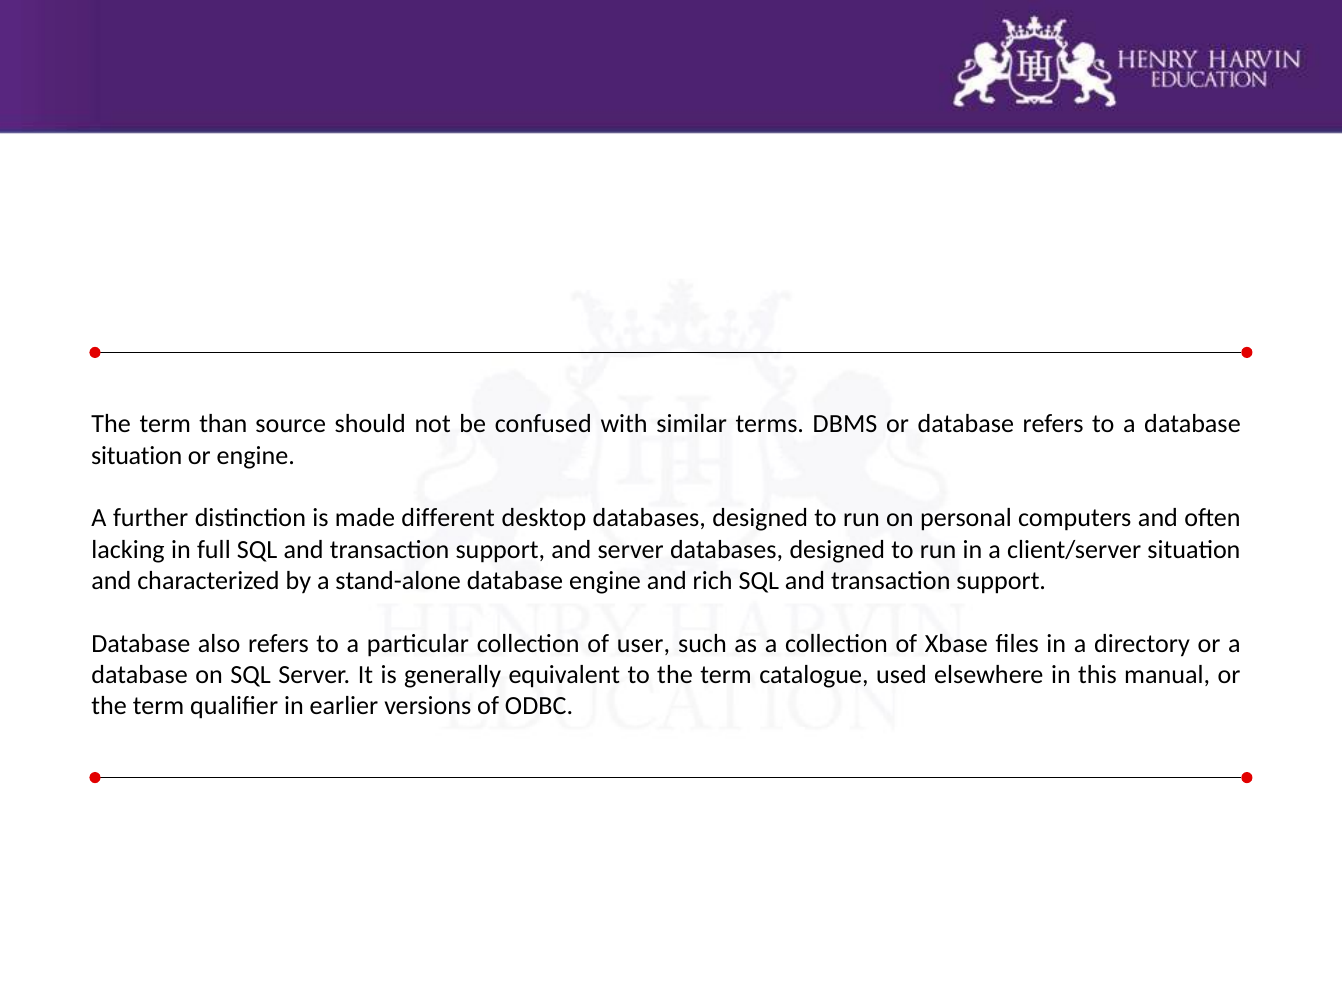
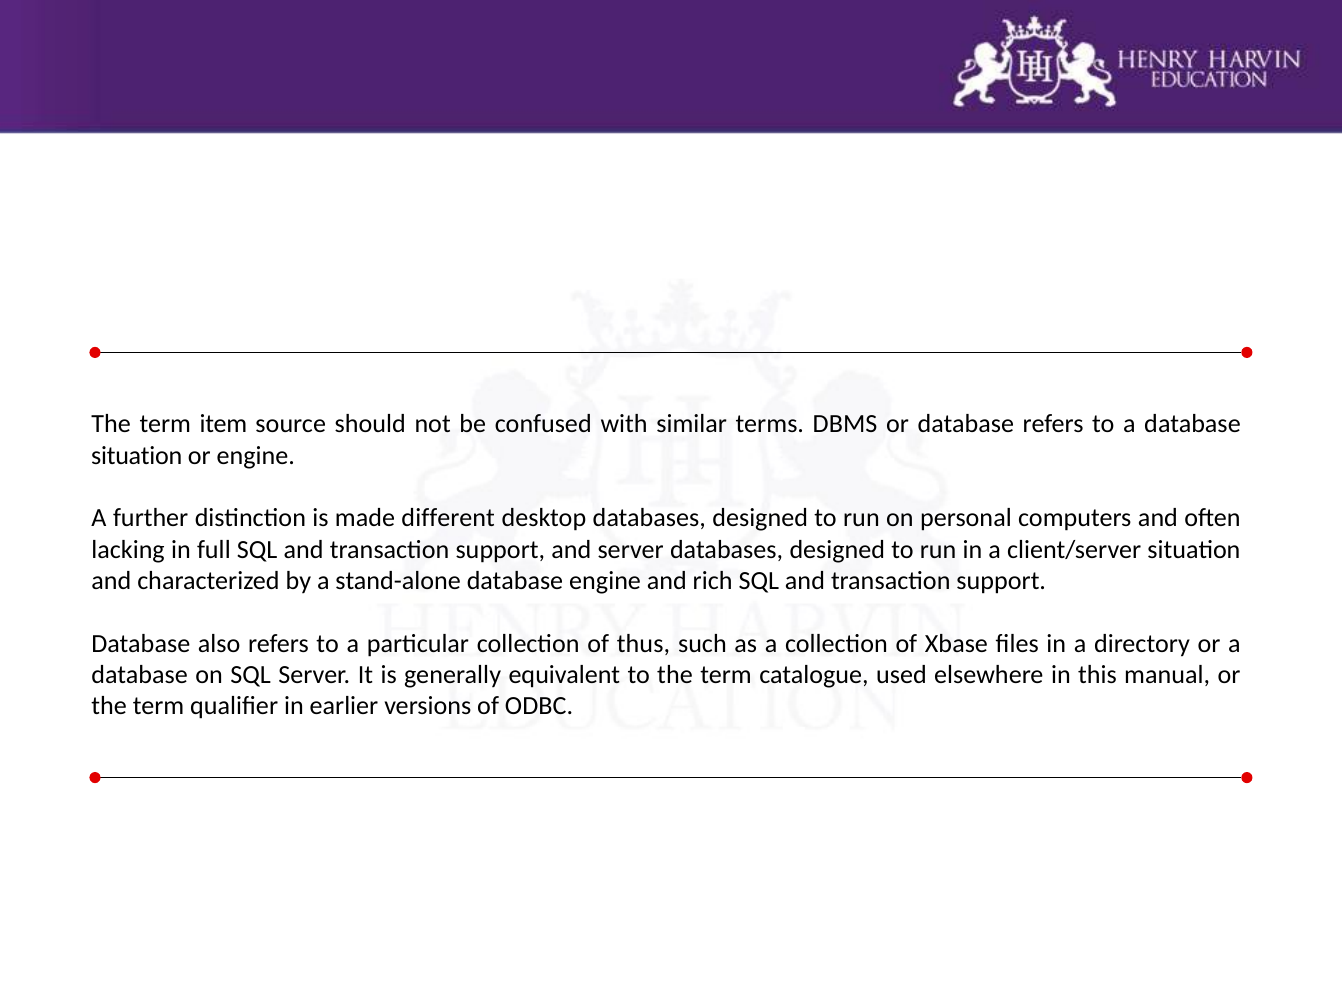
than: than -> item
user: user -> thus
